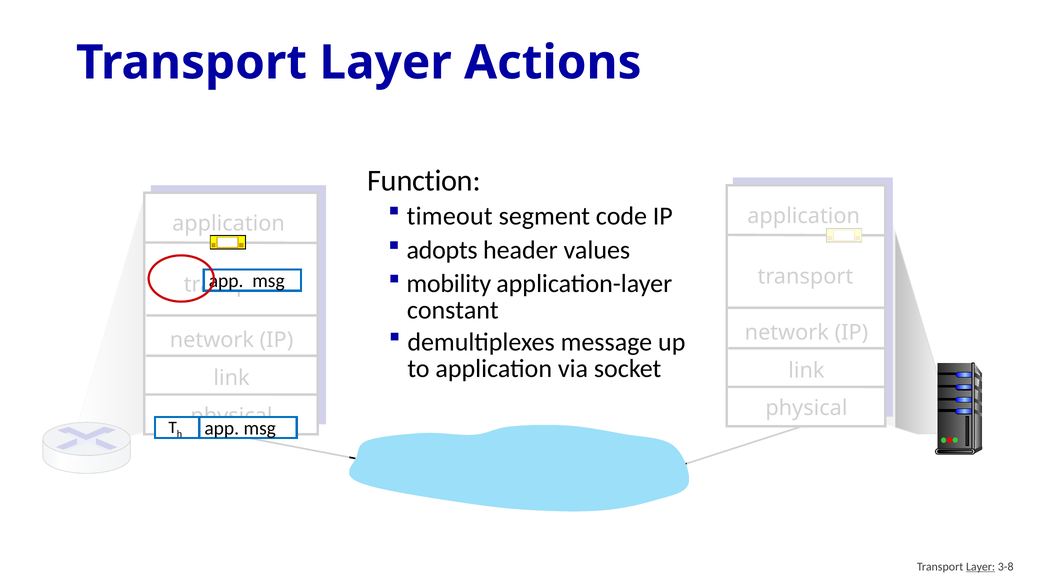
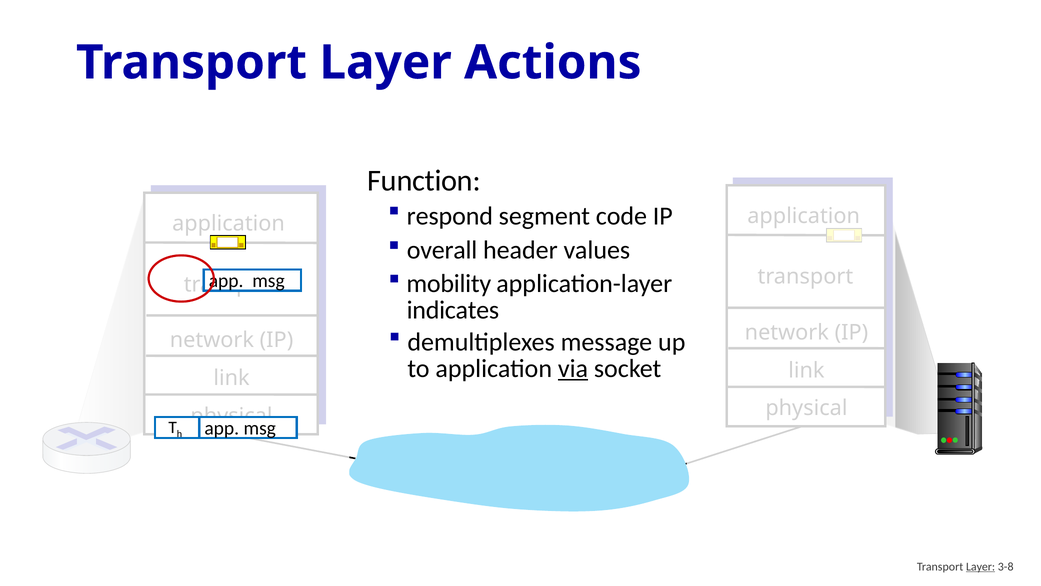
timeout: timeout -> respond
adopts: adopts -> overall
constant: constant -> indicates
via underline: none -> present
